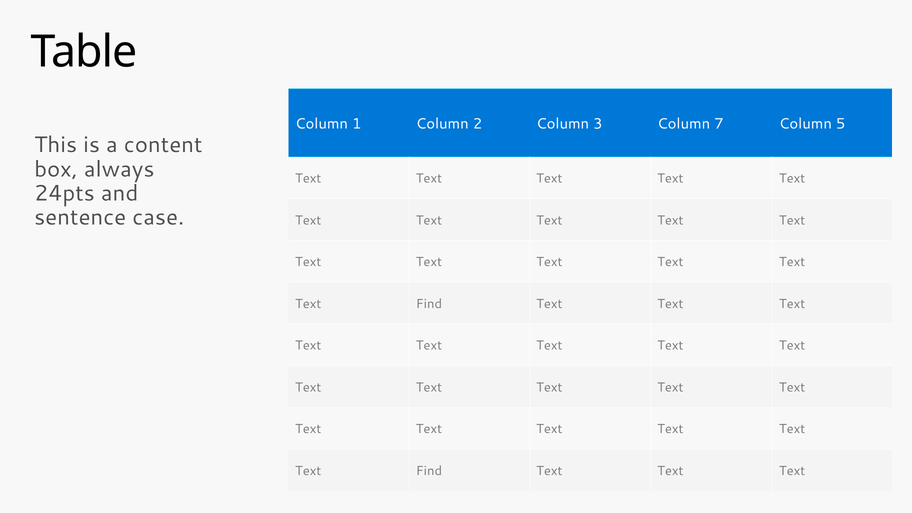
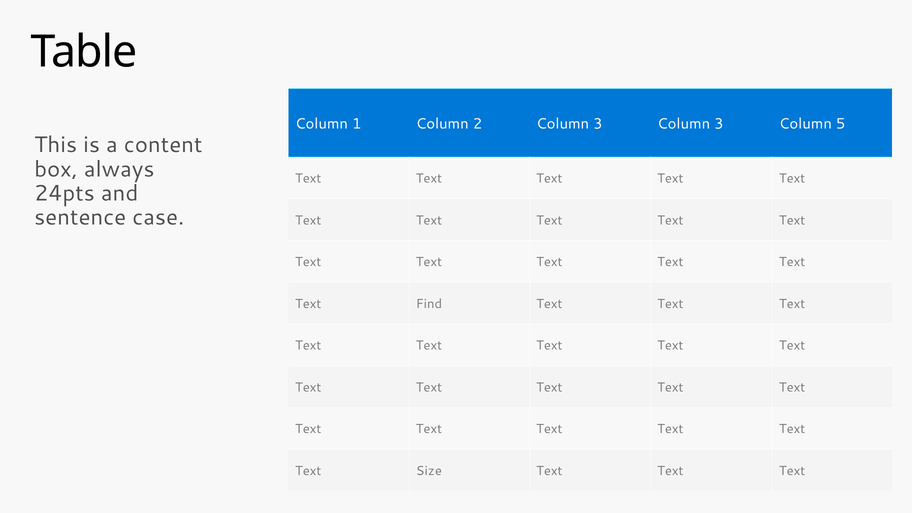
3 Column 7: 7 -> 3
Find at (429, 471): Find -> Size
